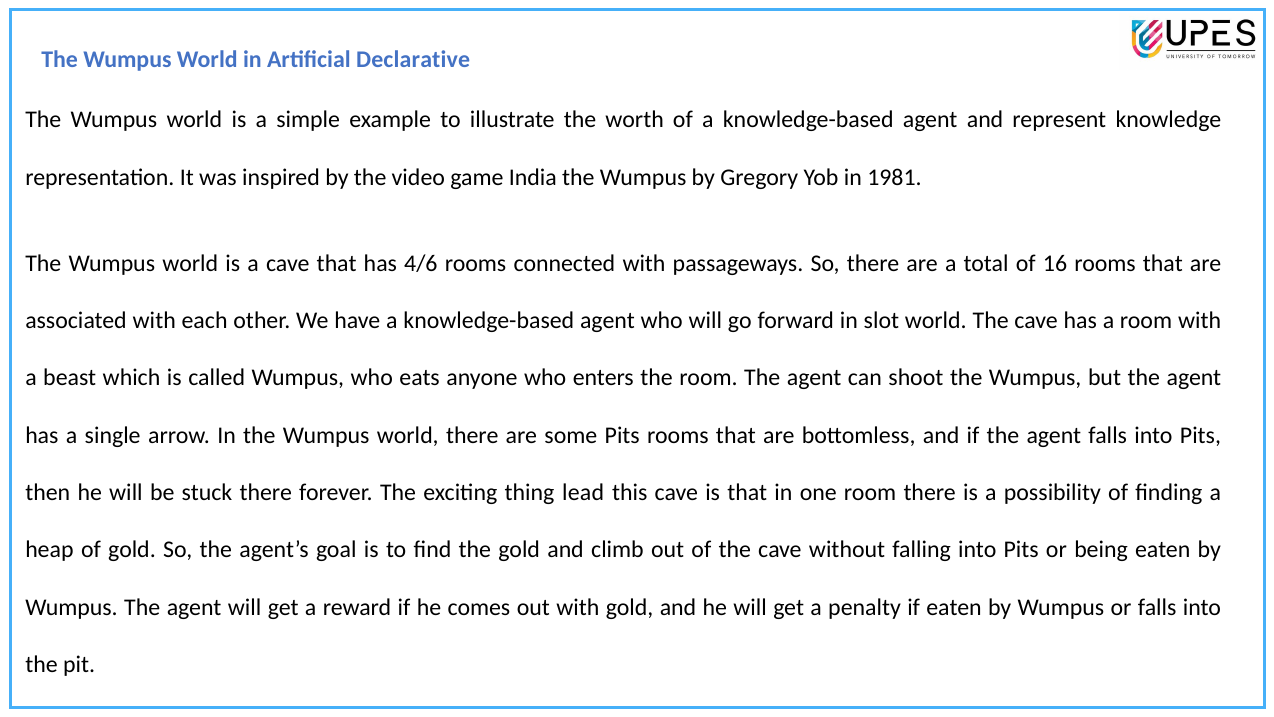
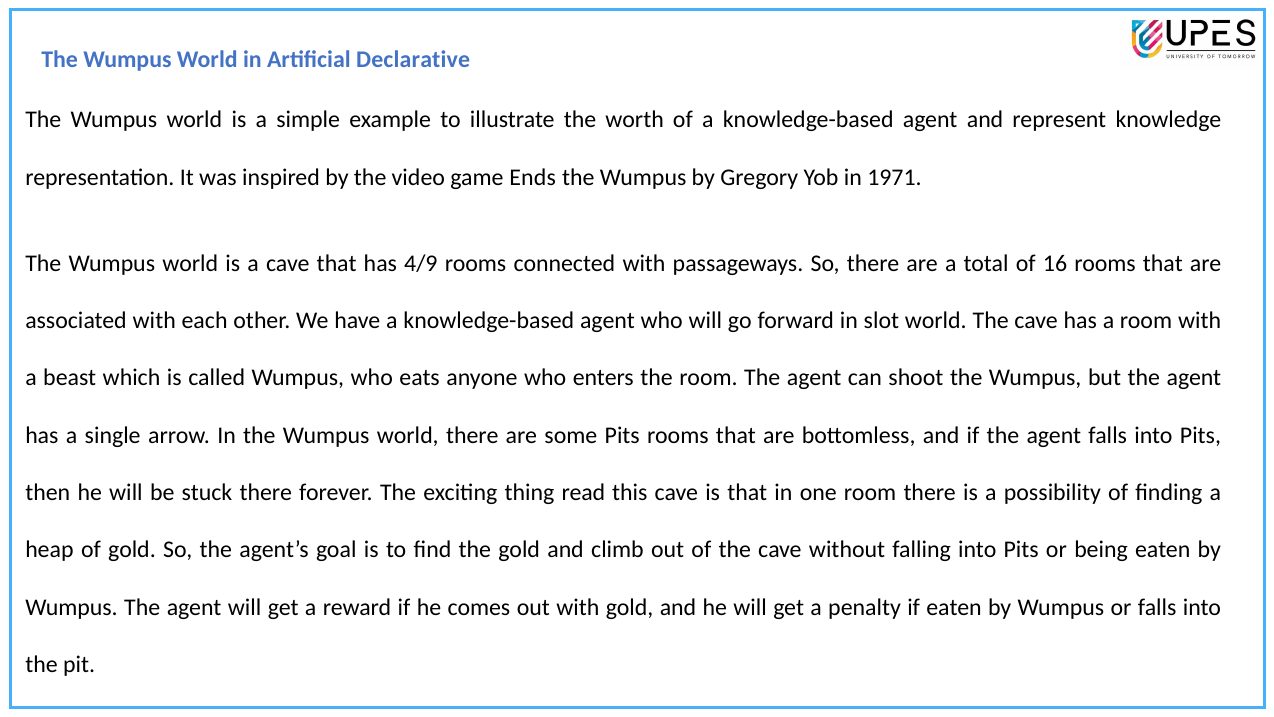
India: India -> Ends
1981: 1981 -> 1971
4/6: 4/6 -> 4/9
lead: lead -> read
